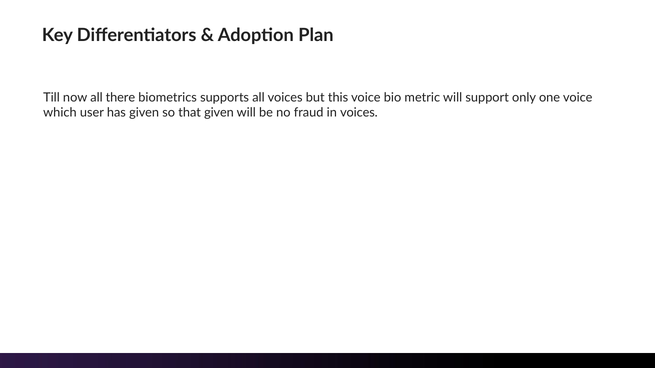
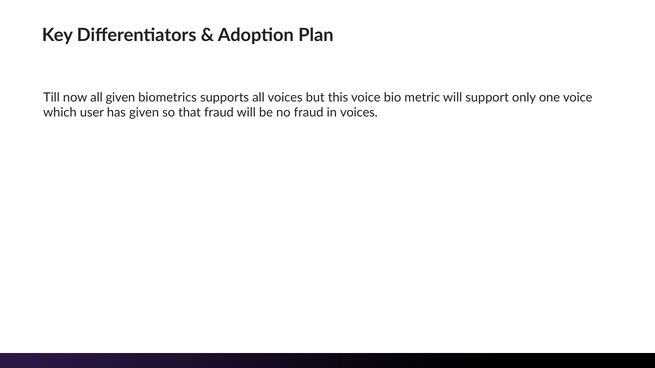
all there: there -> given
that given: given -> fraud
